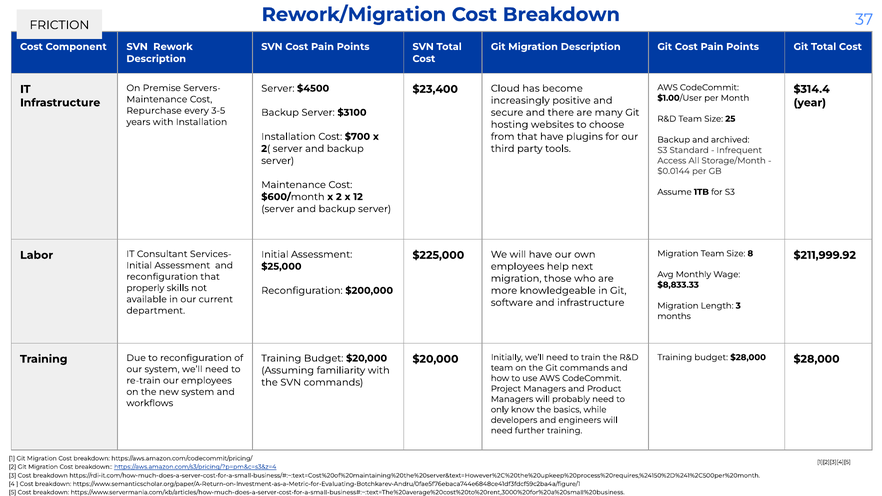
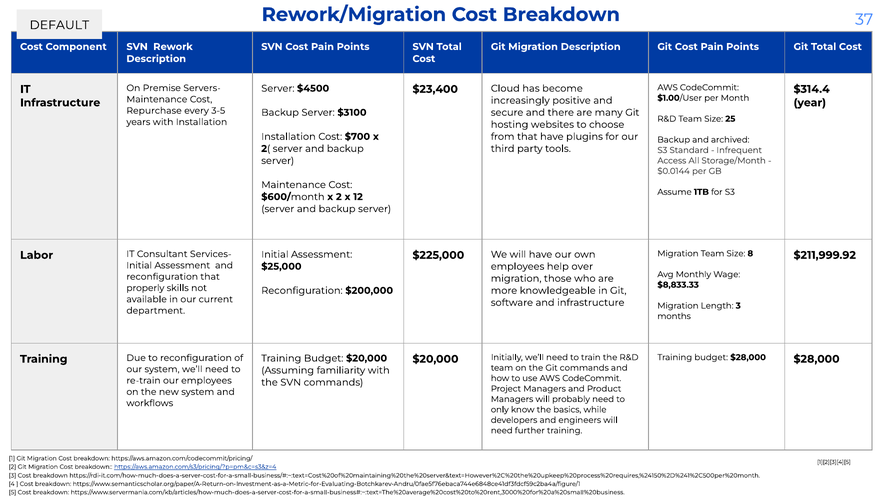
FRICTION: FRICTION -> DEFAULT
next: next -> over
